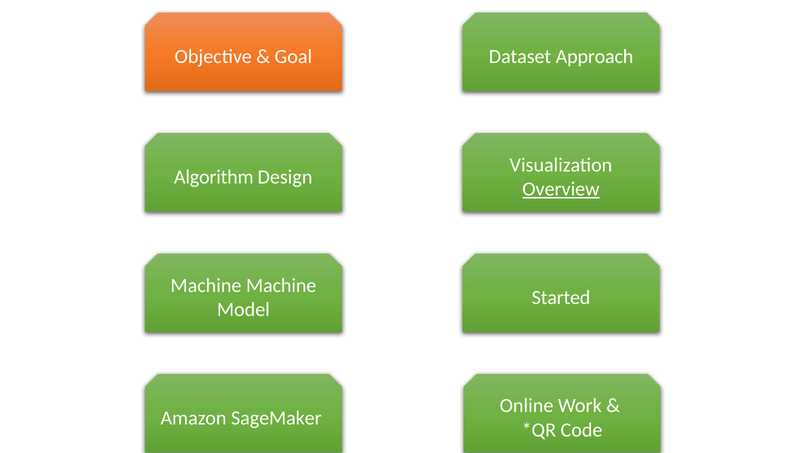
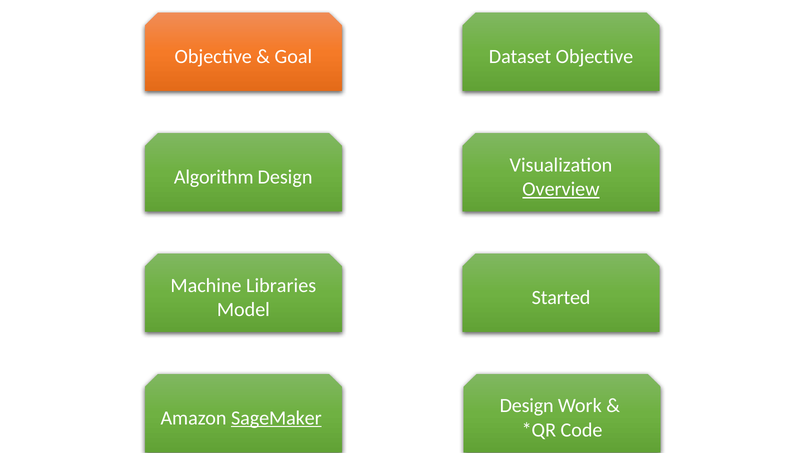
Dataset Approach: Approach -> Objective
Machine Machine: Machine -> Libraries
Online at (527, 406): Online -> Design
SageMaker underline: none -> present
